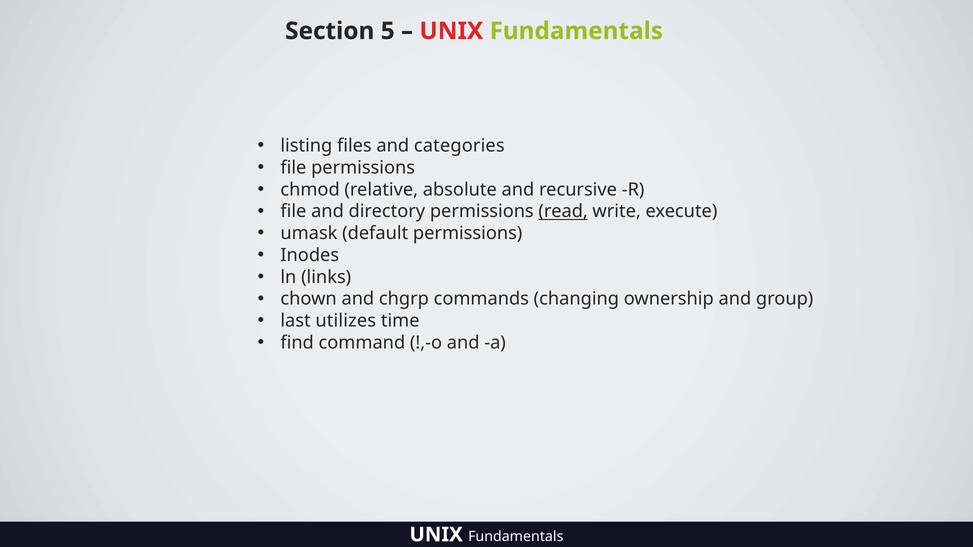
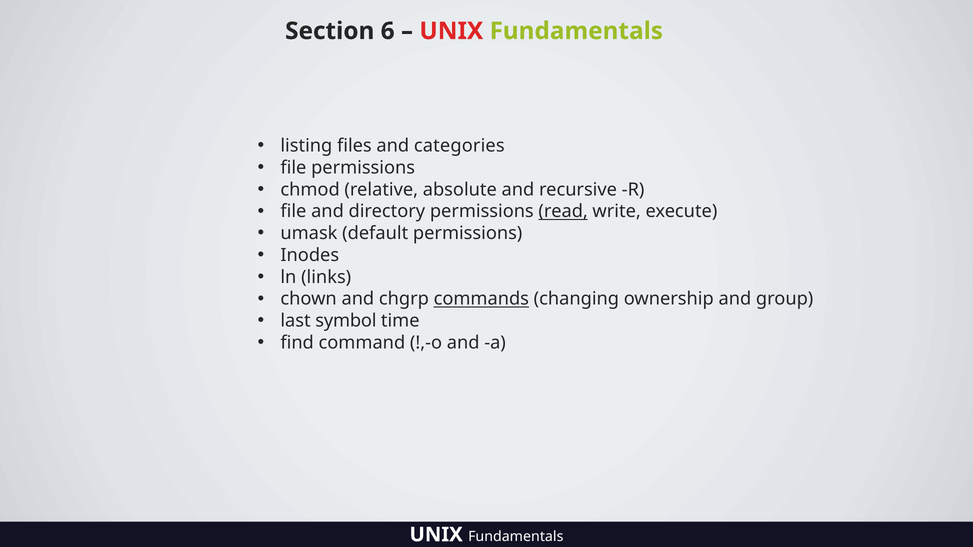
5: 5 -> 6
commands underline: none -> present
utilizes: utilizes -> symbol
